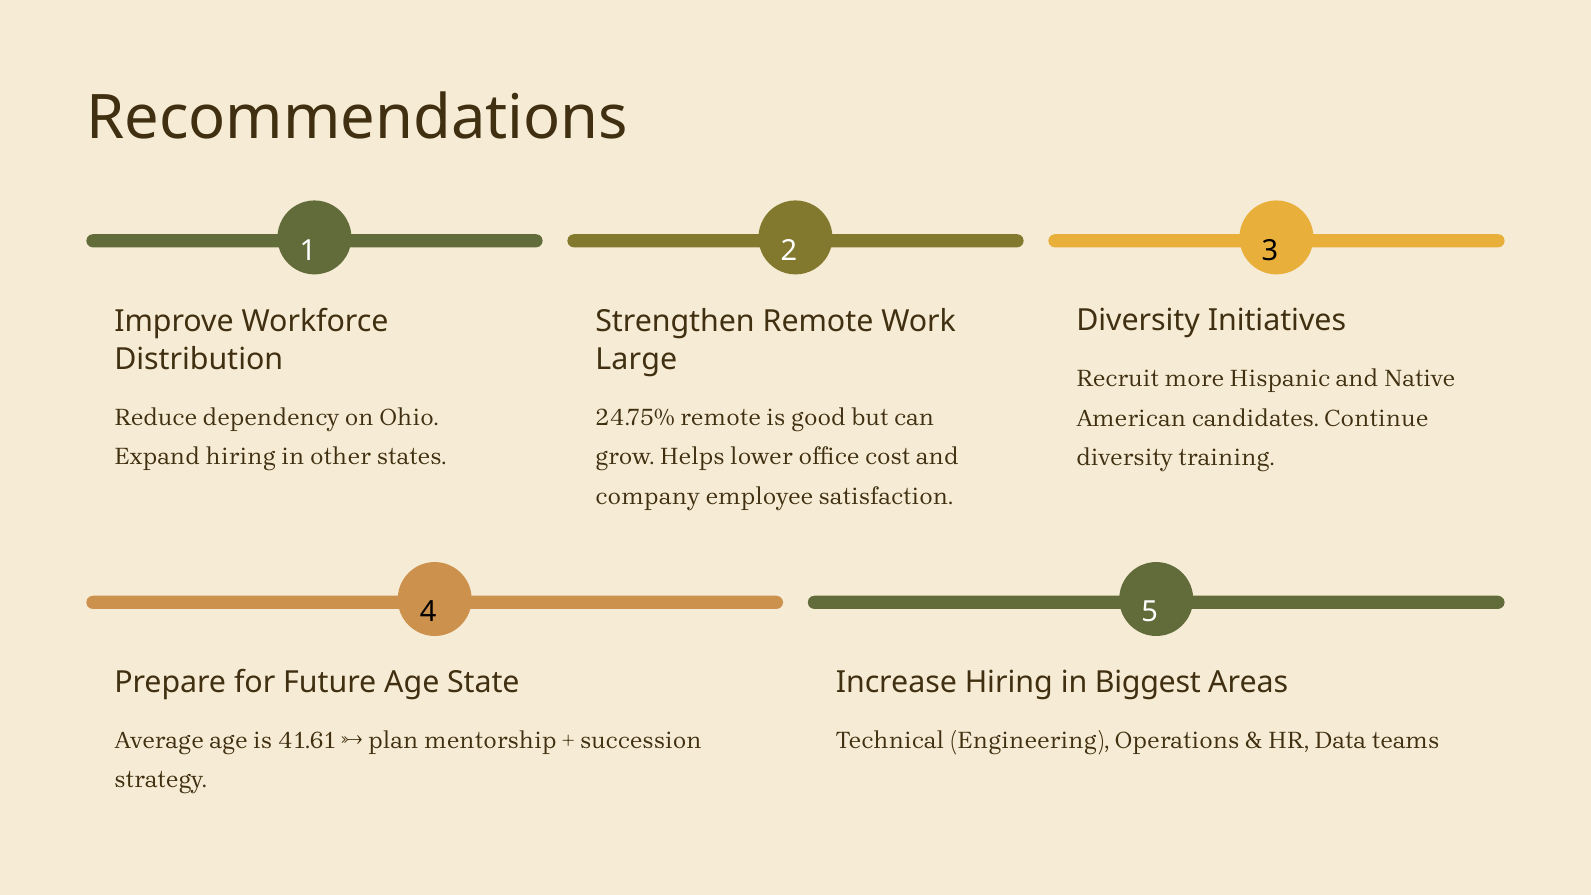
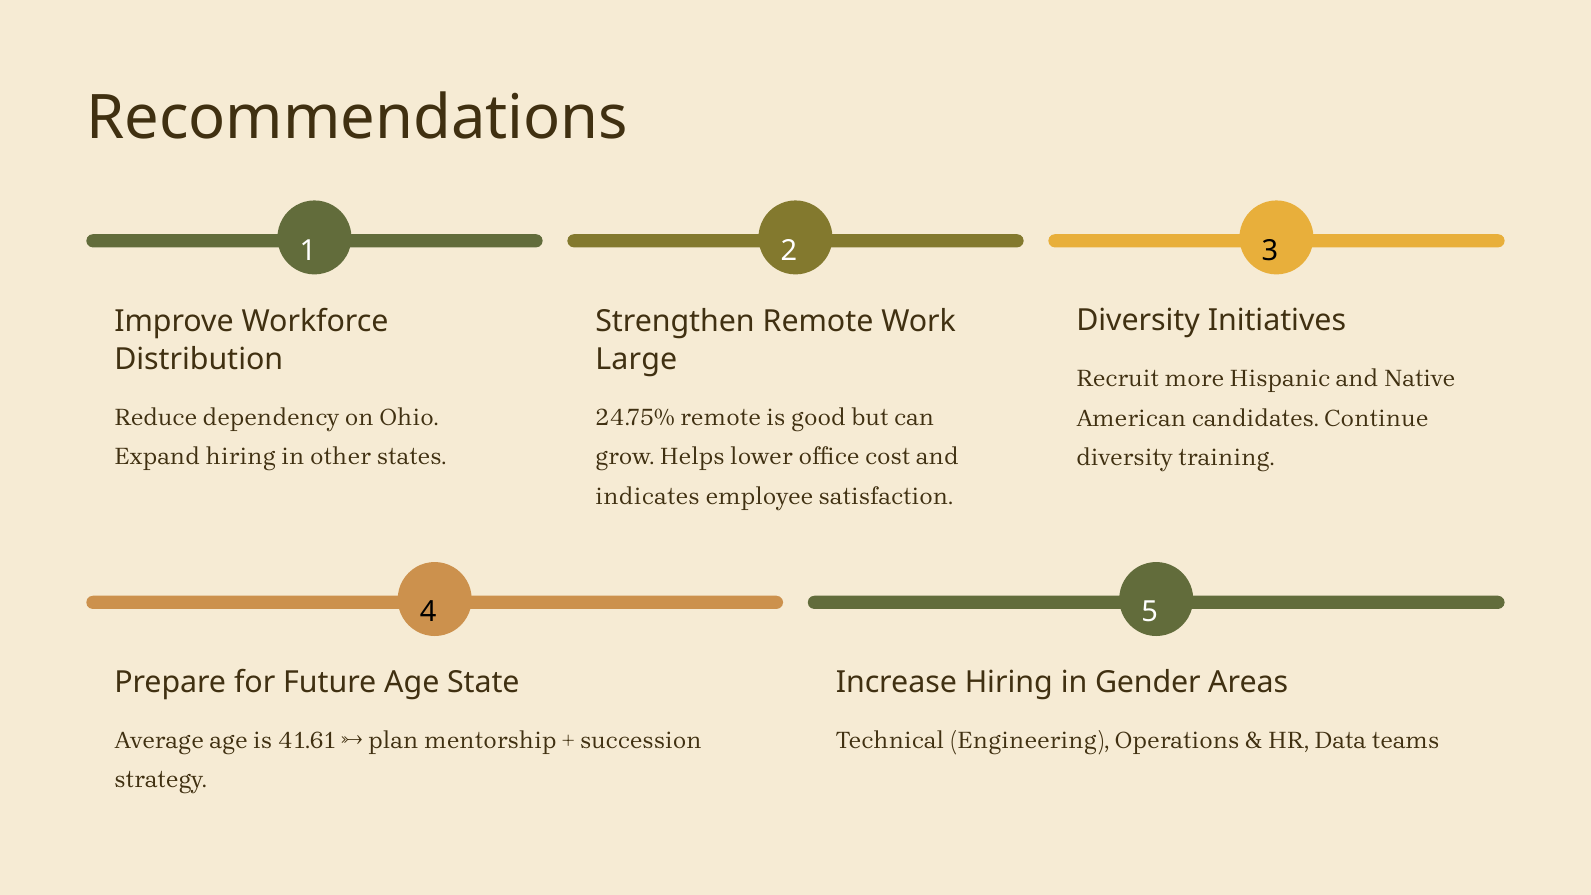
company: company -> indicates
Biggest: Biggest -> Gender
